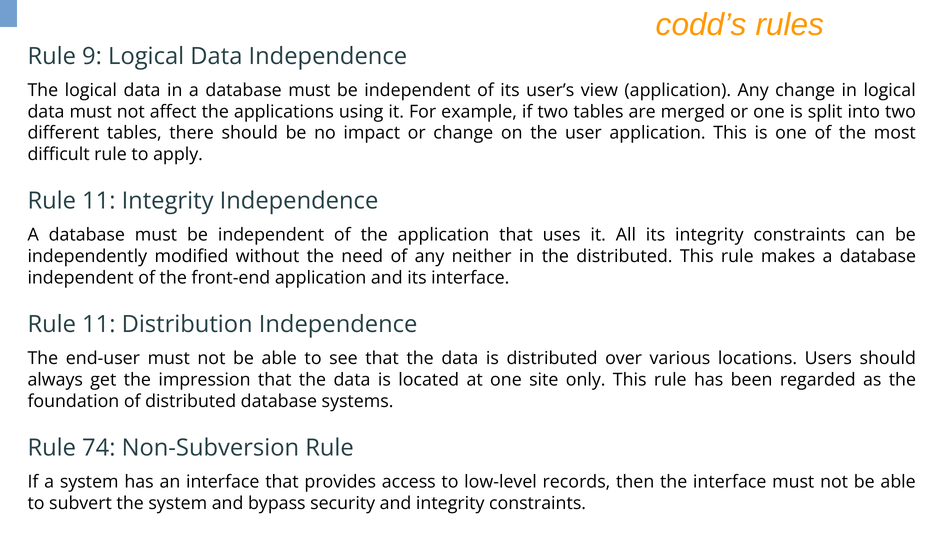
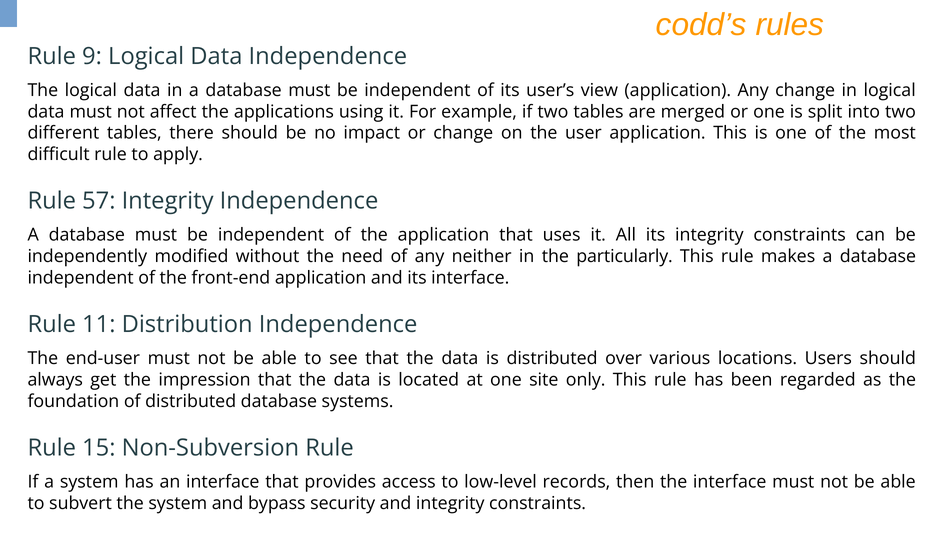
11 at (99, 201): 11 -> 57
the distributed: distributed -> particularly
74: 74 -> 15
